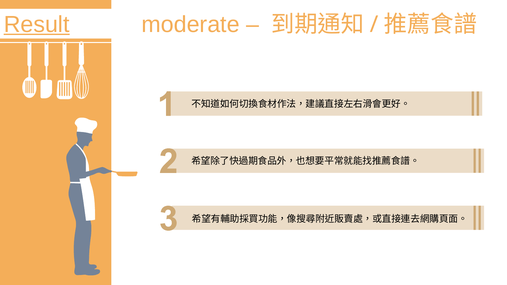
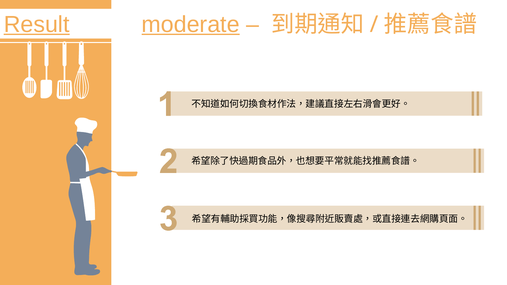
moderate underline: none -> present
